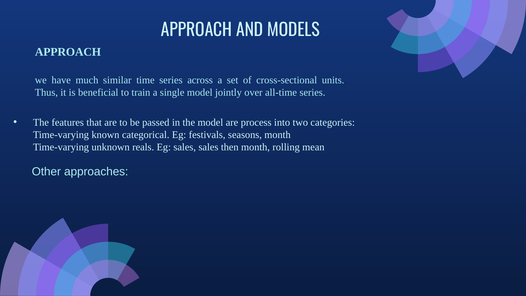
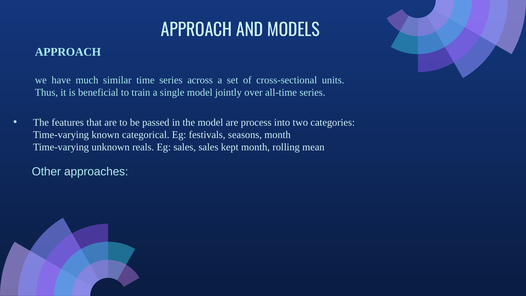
then: then -> kept
